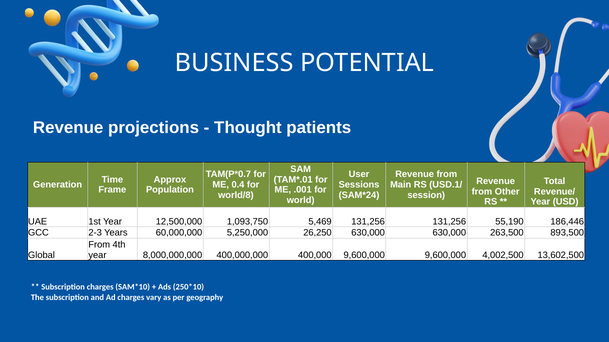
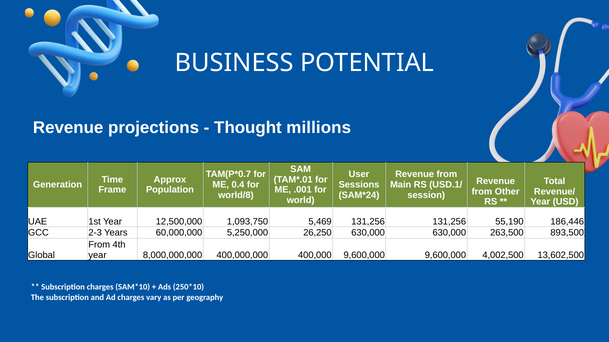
patients: patients -> millions
